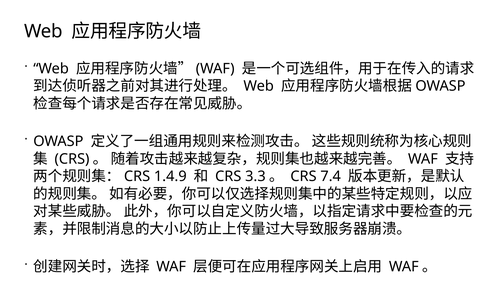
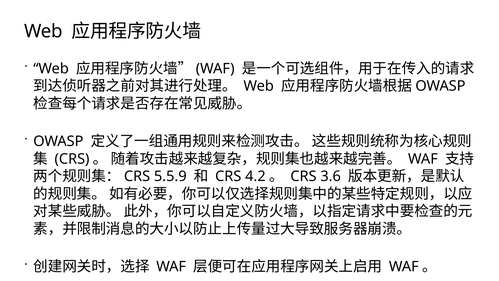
1.4.9: 1.4.9 -> 5.5.9
3.3: 3.3 -> 4.2
7.4: 7.4 -> 3.6
